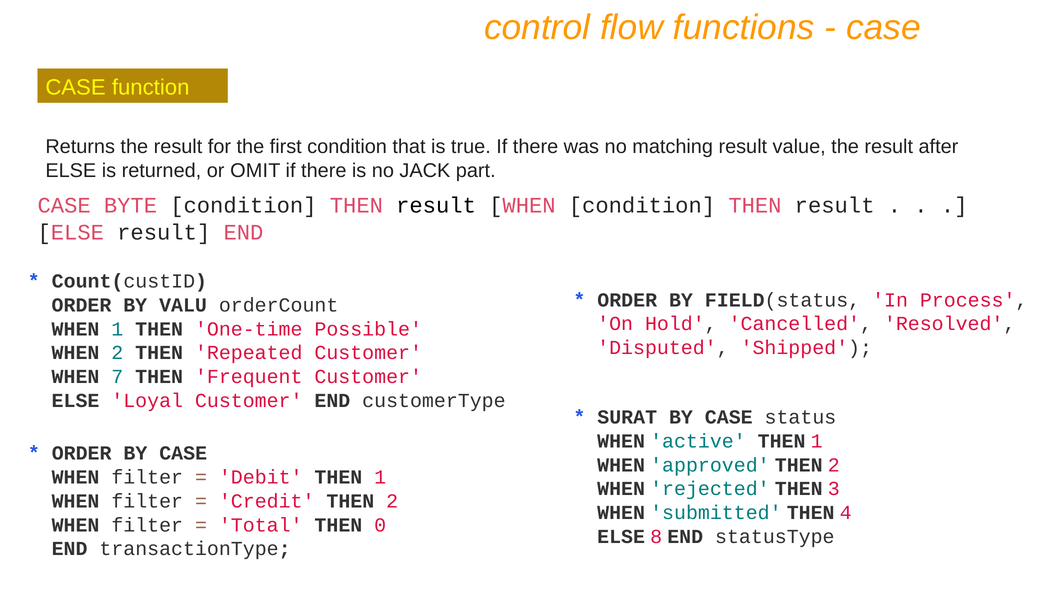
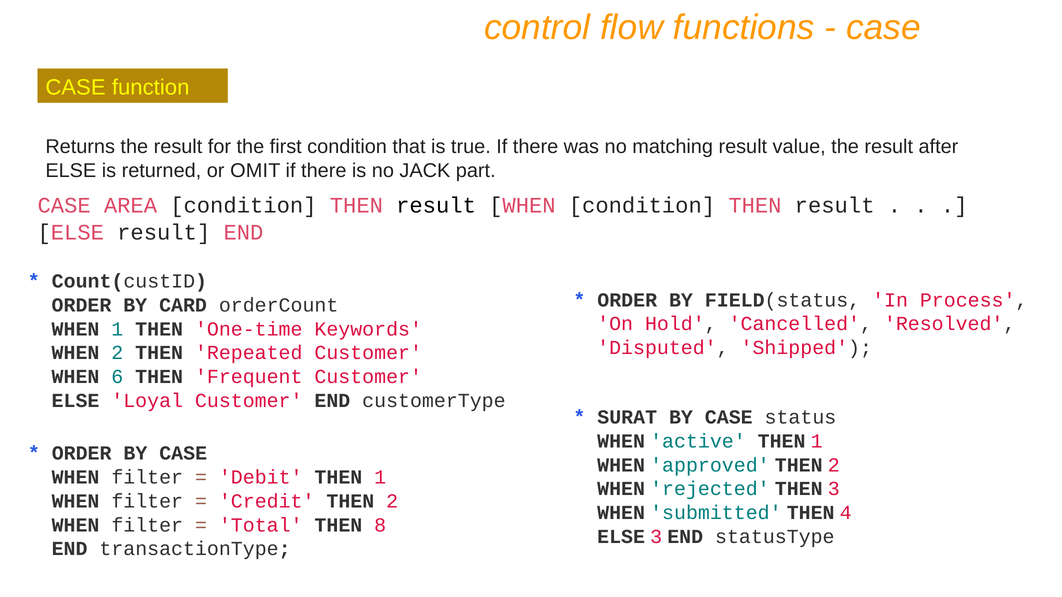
BYTE: BYTE -> AREA
VALU: VALU -> CARD
Possible: Possible -> Keywords
7: 7 -> 6
0: 0 -> 8
ELSE 8: 8 -> 3
